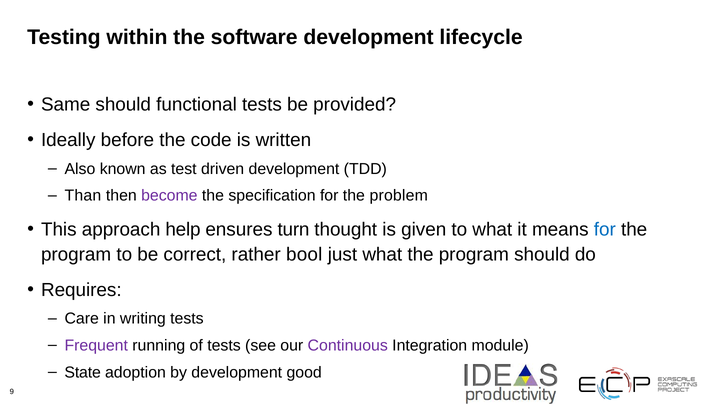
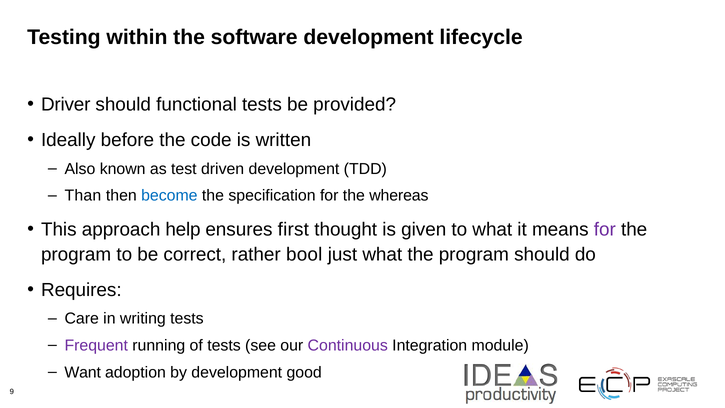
Same: Same -> Driver
become colour: purple -> blue
problem: problem -> whereas
turn: turn -> first
for at (605, 230) colour: blue -> purple
State: State -> Want
